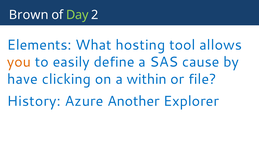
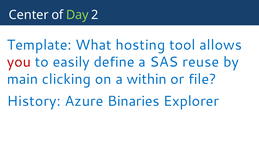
Brown: Brown -> Center
Elements: Elements -> Template
you colour: orange -> red
cause: cause -> reuse
have: have -> main
Another: Another -> Binaries
